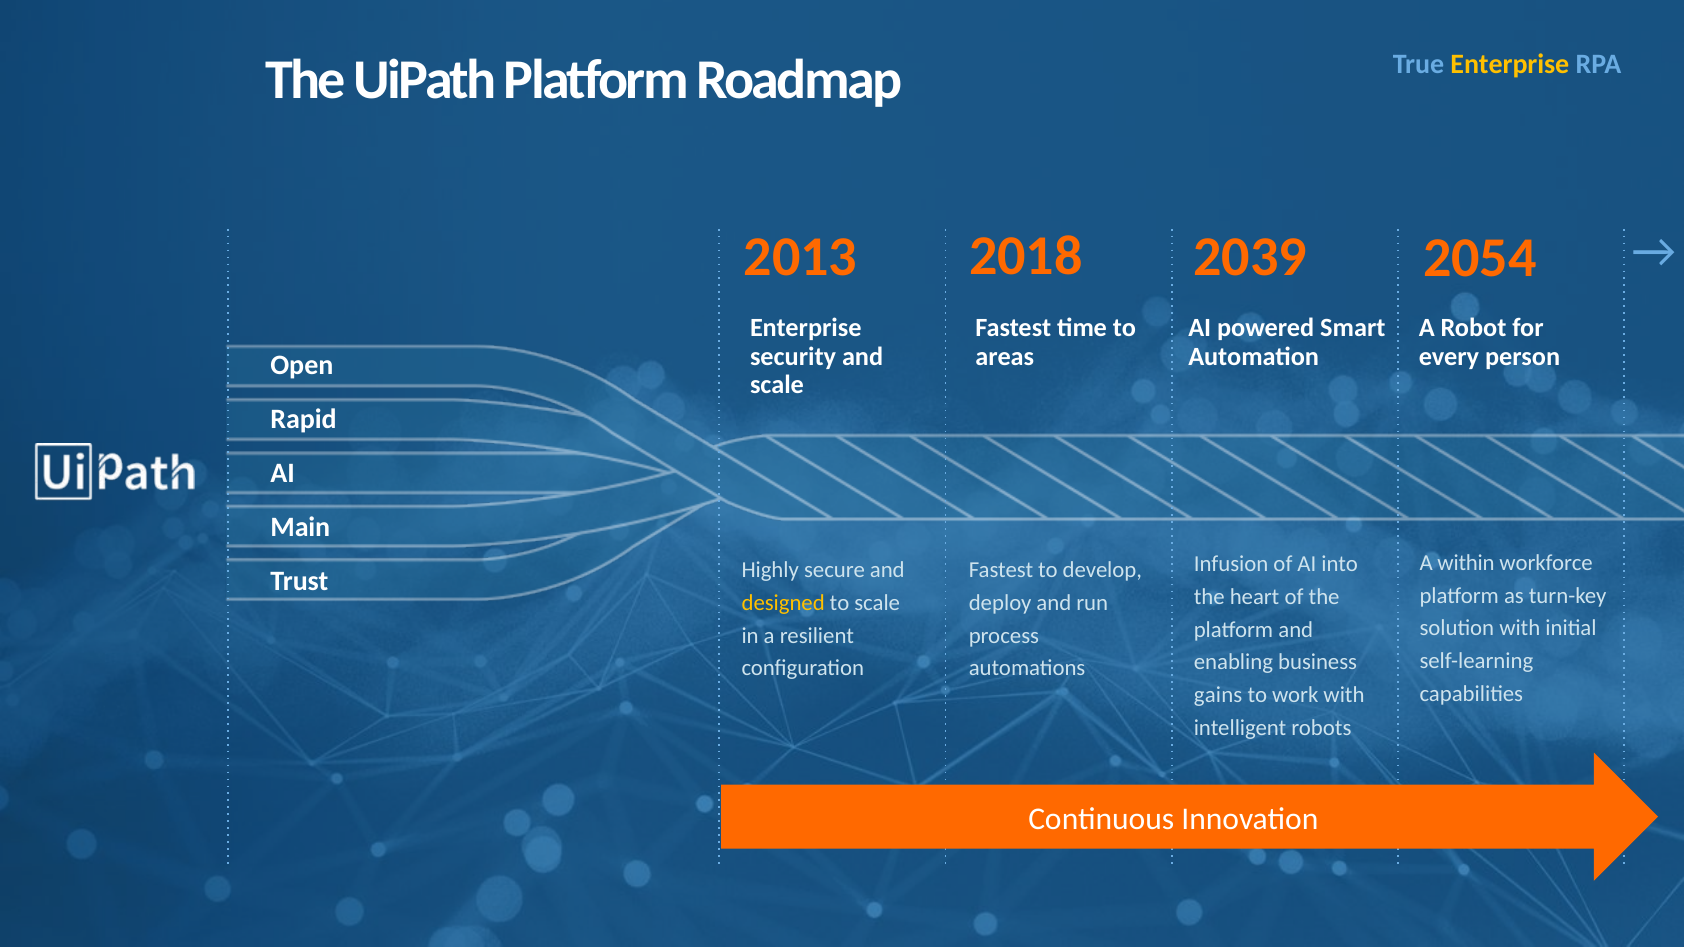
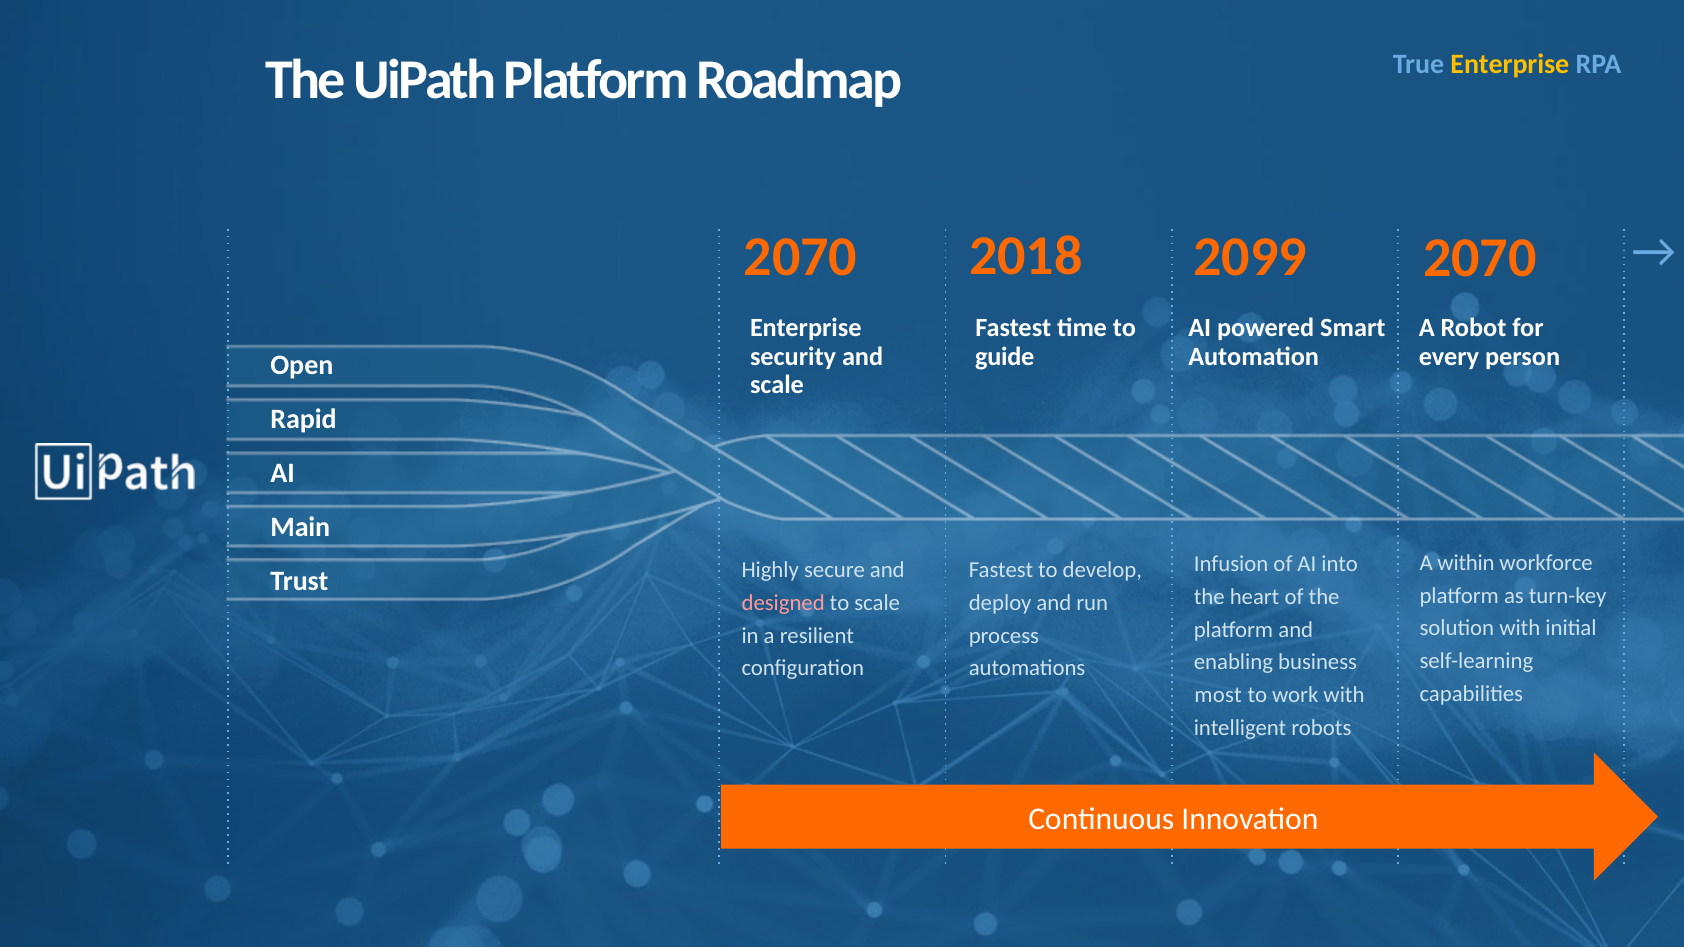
2039: 2039 -> 2099
2013 at (801, 257): 2013 -> 2070
2054 at (1480, 258): 2054 -> 2070
areas: areas -> guide
designed colour: yellow -> pink
gains: gains -> most
